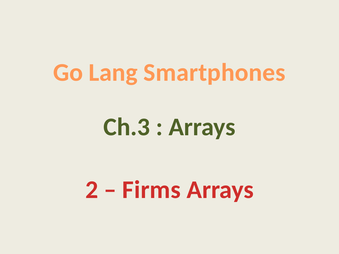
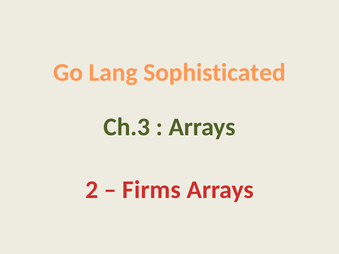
Smartphones: Smartphones -> Sophisticated
